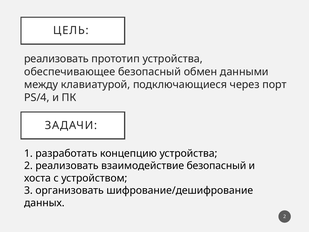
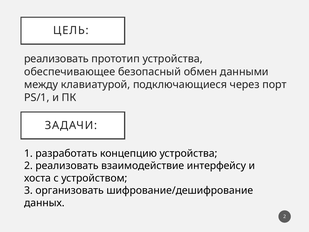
PS/4: PS/4 -> PS/1
взаимодействие безопасный: безопасный -> интерфейсу
